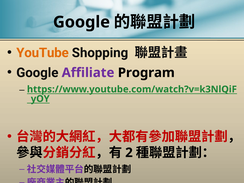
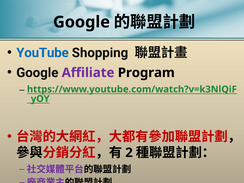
YouTube colour: orange -> blue
